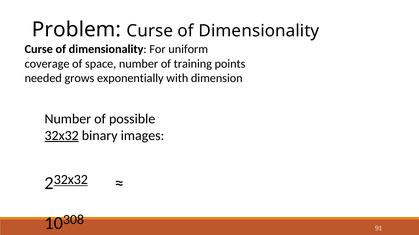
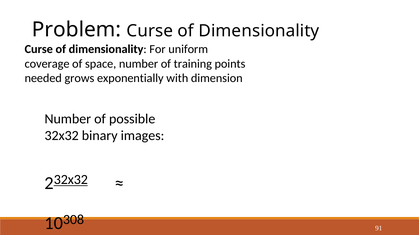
32x32 at (62, 136) underline: present -> none
